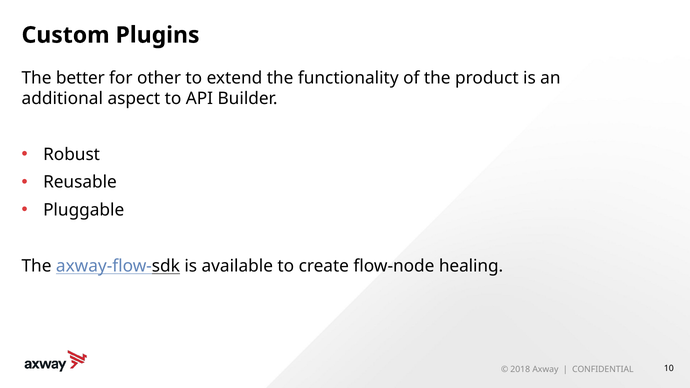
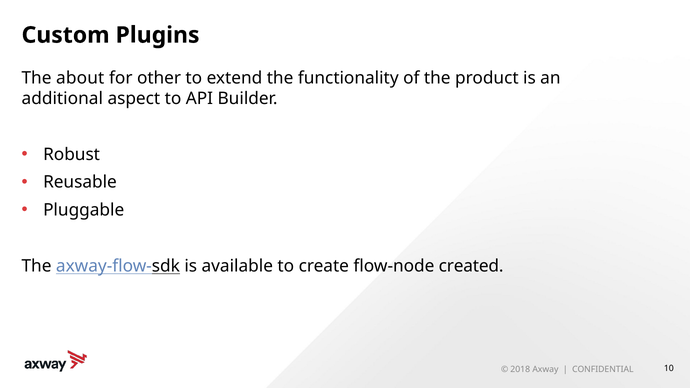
better: better -> about
healing: healing -> created
